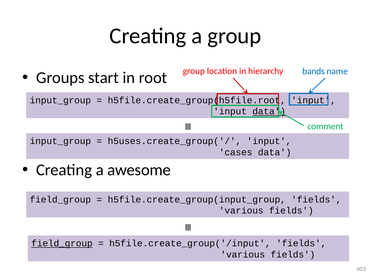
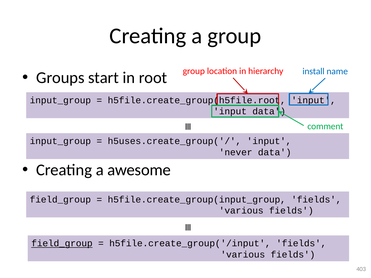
bands: bands -> install
data at (269, 112) underline: present -> none
cases: cases -> never
